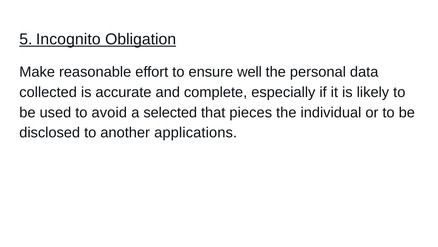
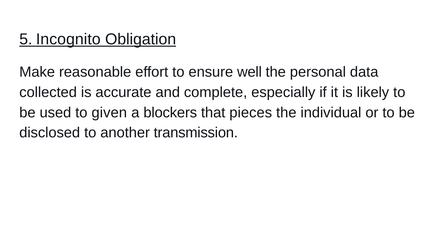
avoid: avoid -> given
selected: selected -> blockers
applications: applications -> transmission
